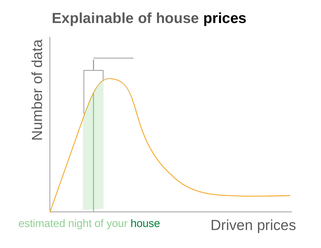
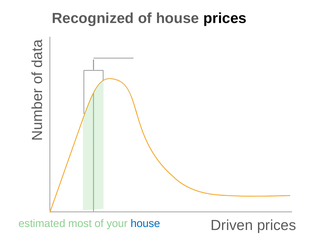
Explainable: Explainable -> Recognized
night: night -> most
house at (145, 224) colour: green -> blue
